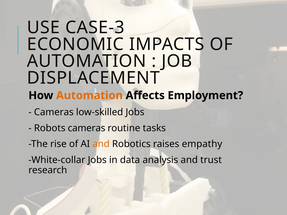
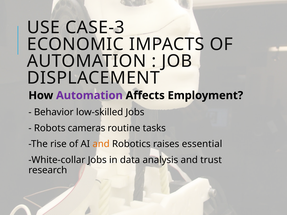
Automation at (89, 96) colour: orange -> purple
Cameras at (54, 112): Cameras -> Behavior
empathy: empathy -> essential
